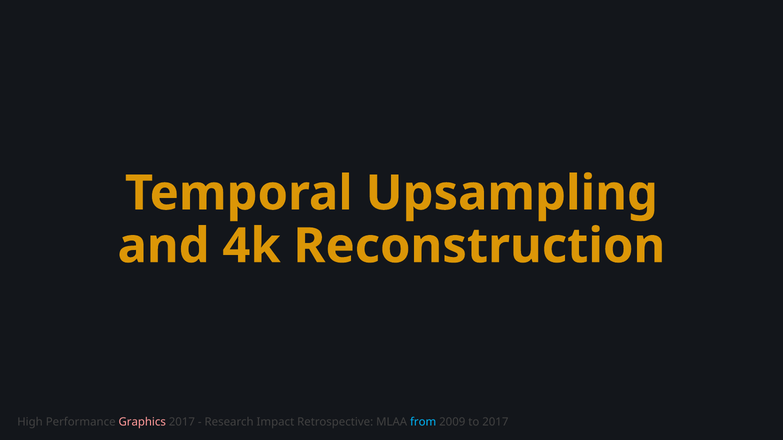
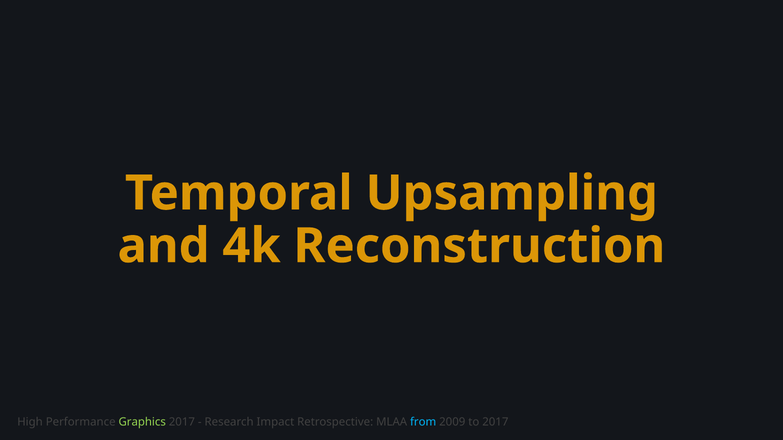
Graphics colour: pink -> light green
